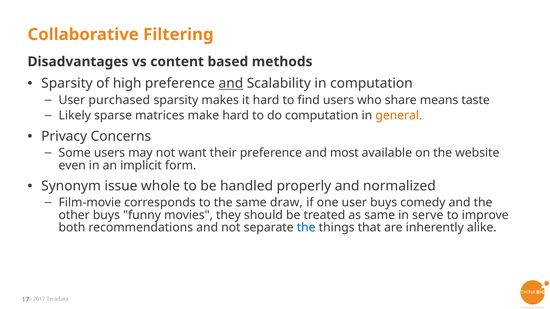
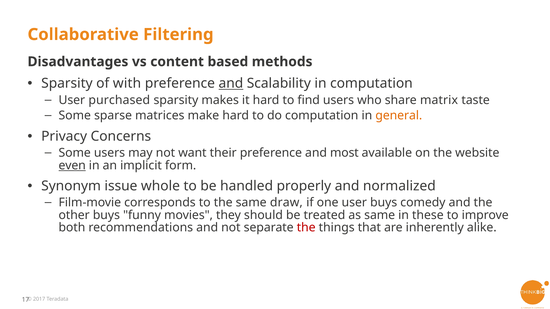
high: high -> with
means: means -> matrix
Likely at (75, 116): Likely -> Some
even underline: none -> present
serve: serve -> these
the at (306, 228) colour: blue -> red
